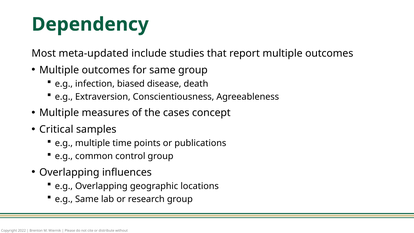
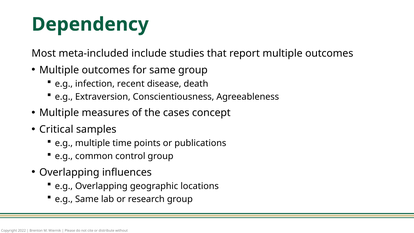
meta-updated: meta-updated -> meta-included
biased: biased -> recent
